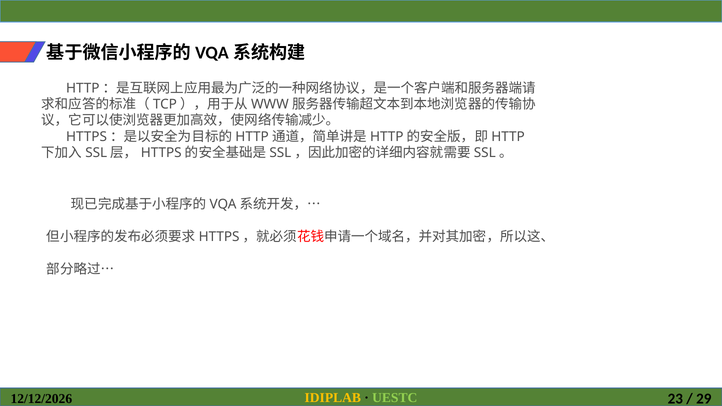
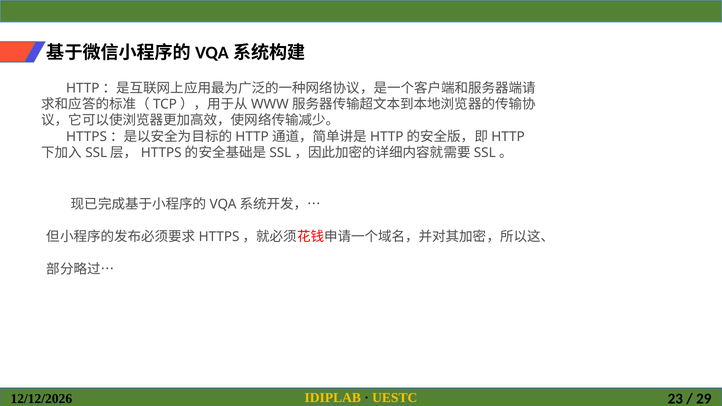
UESTC colour: light green -> yellow
